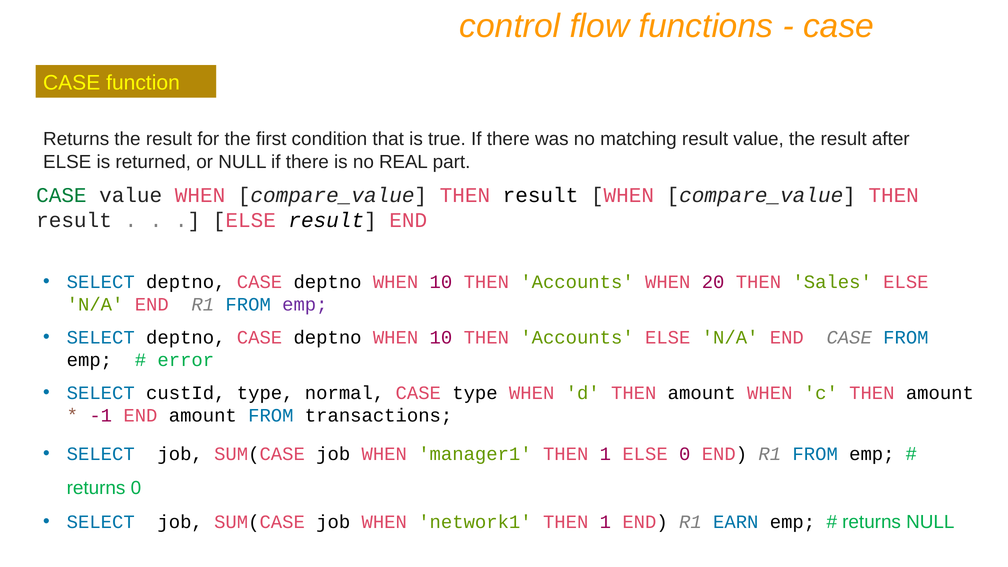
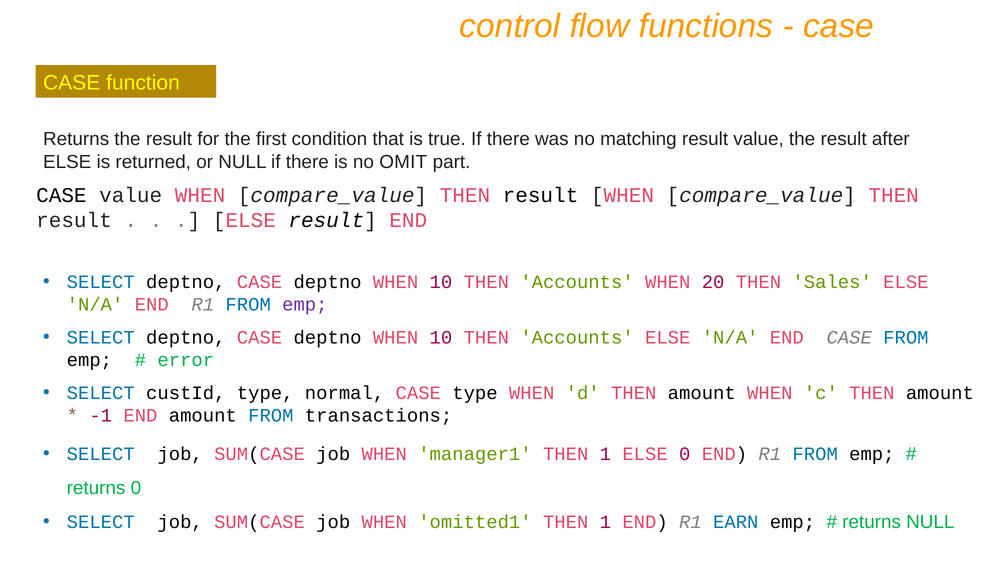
REAL: REAL -> OMIT
CASE at (61, 195) colour: green -> black
network1: network1 -> omitted1
